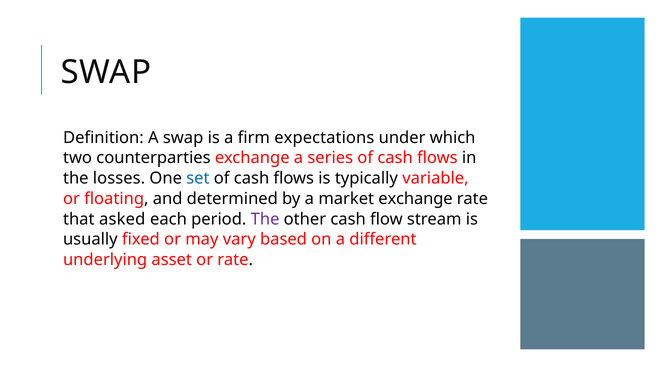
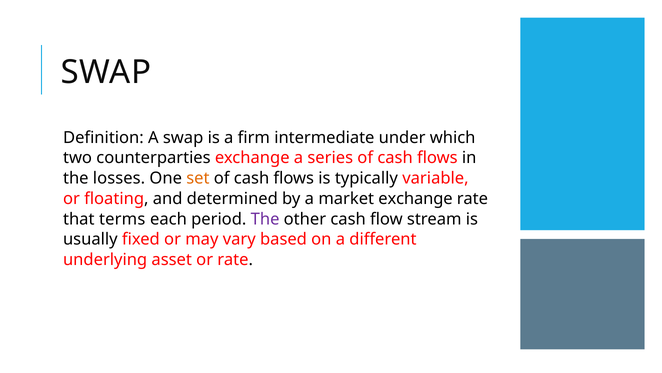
expectations: expectations -> intermediate
set colour: blue -> orange
asked: asked -> terms
